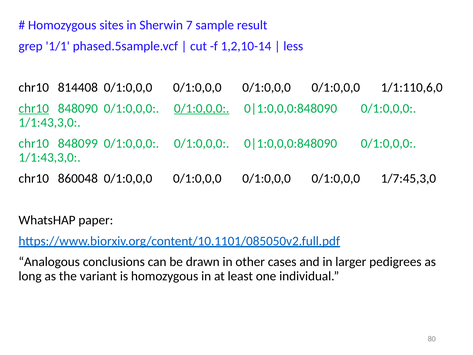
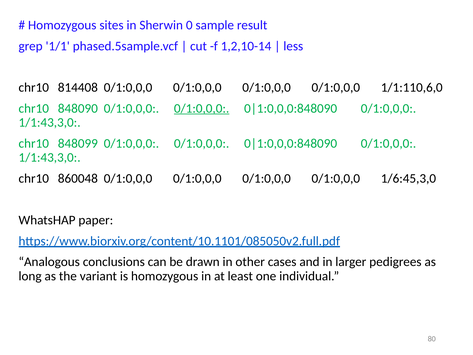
7: 7 -> 0
chr10 at (34, 108) underline: present -> none
1/7:45,3,0: 1/7:45,3,0 -> 1/6:45,3,0
